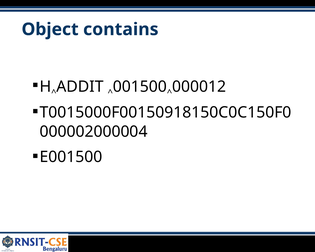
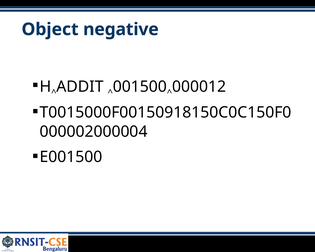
contains: contains -> negative
